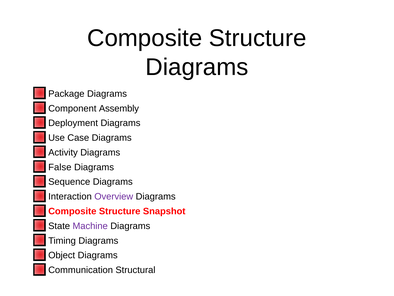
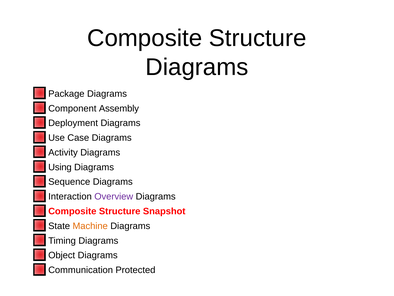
False: False -> Using
Machine colour: purple -> orange
Structural: Structural -> Protected
